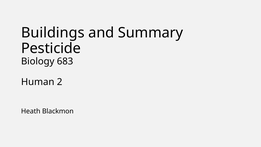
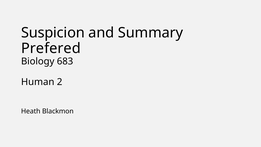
Buildings: Buildings -> Suspicion
Pesticide: Pesticide -> Prefered
